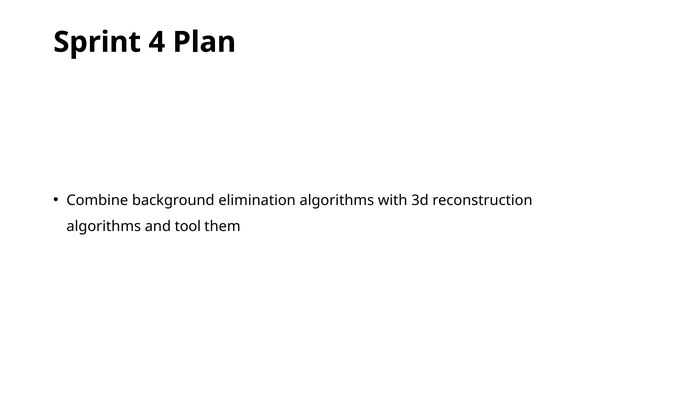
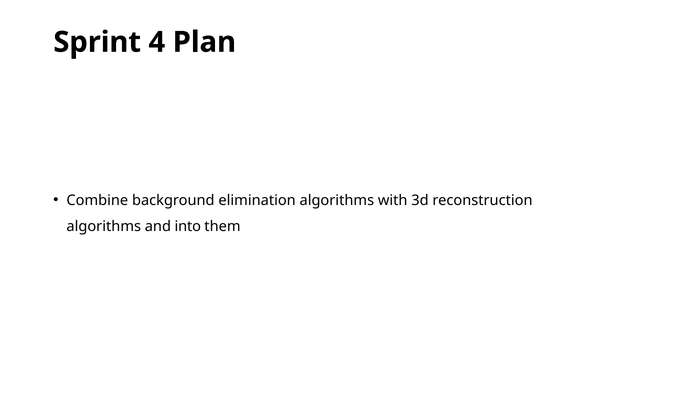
tool: tool -> into
